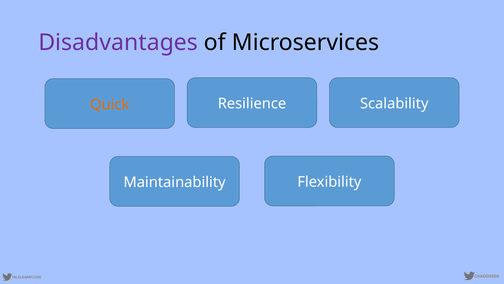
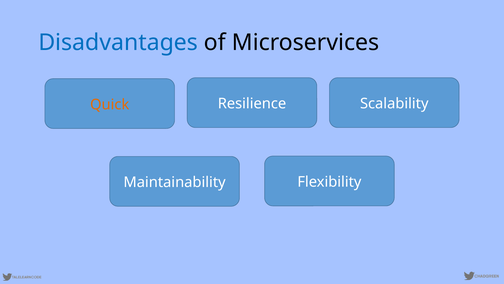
Disadvantages colour: purple -> blue
